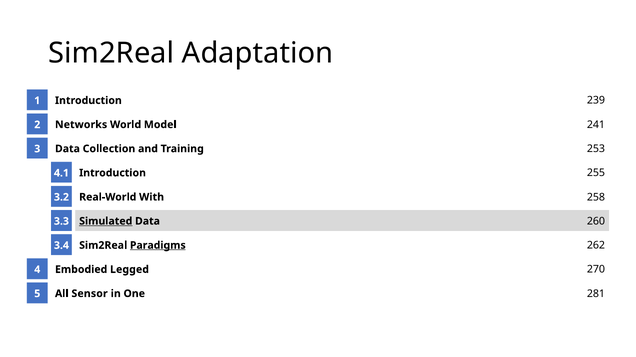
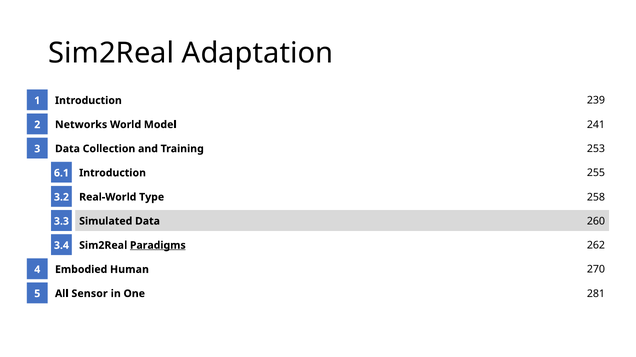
4.1: 4.1 -> 6.1
With: With -> Type
Simulated underline: present -> none
Legged: Legged -> Human
